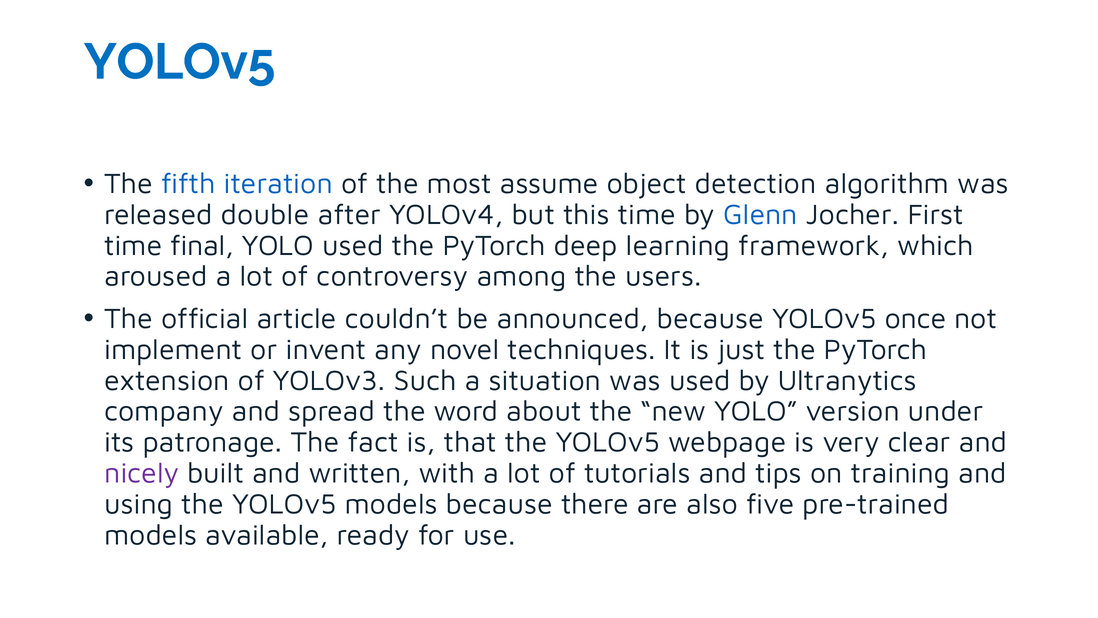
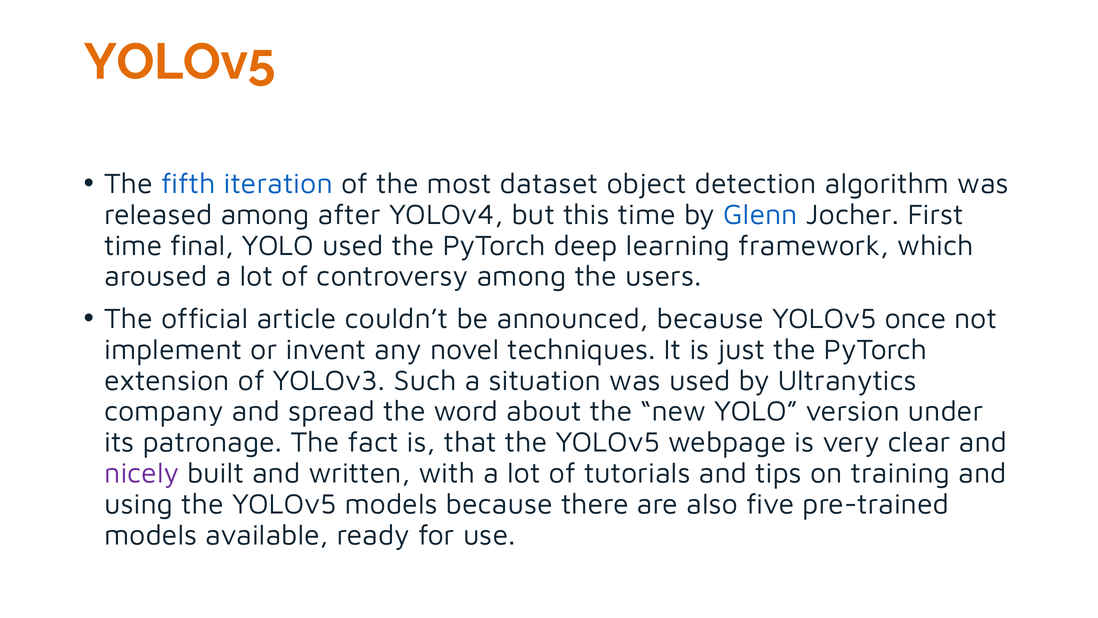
YOLOv5 at (180, 62) colour: blue -> orange
assume: assume -> dataset
released double: double -> among
